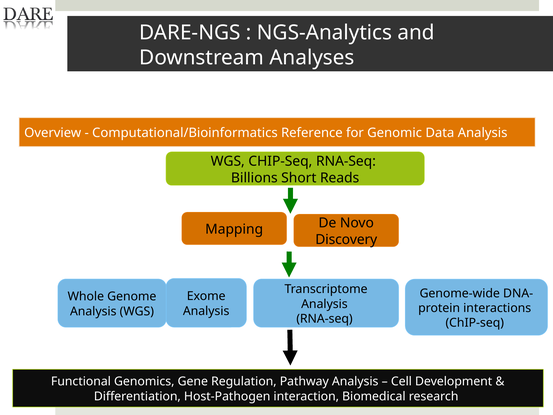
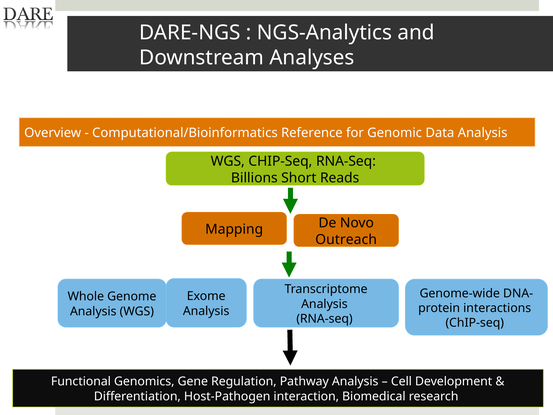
Discovery: Discovery -> Outreach
